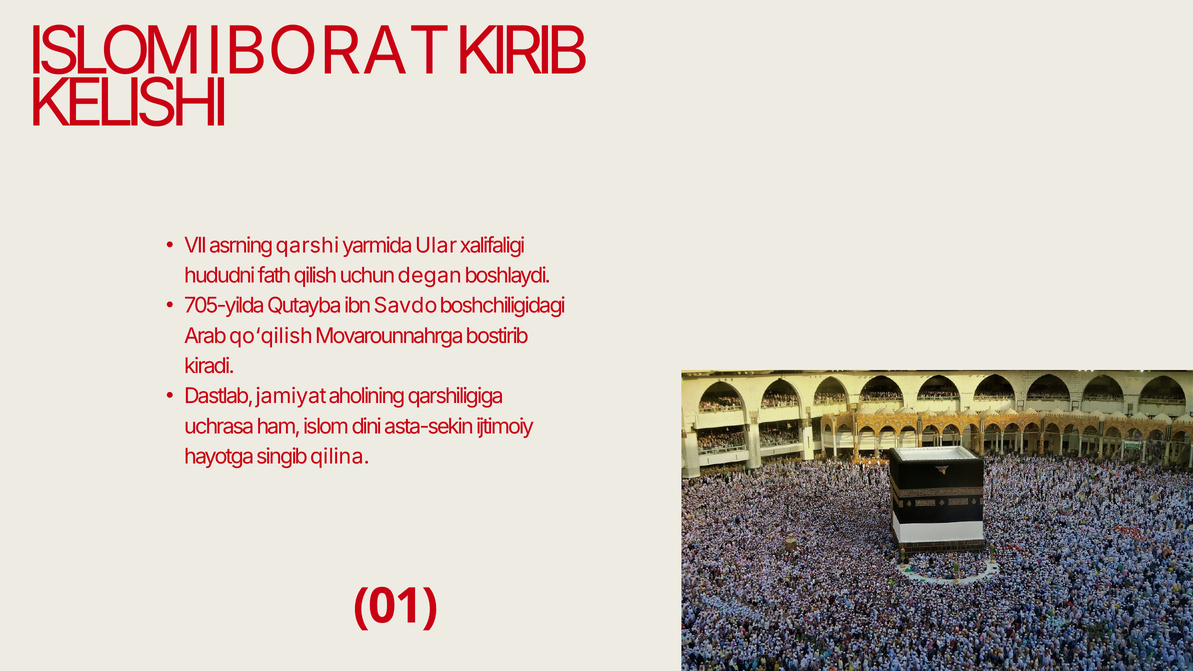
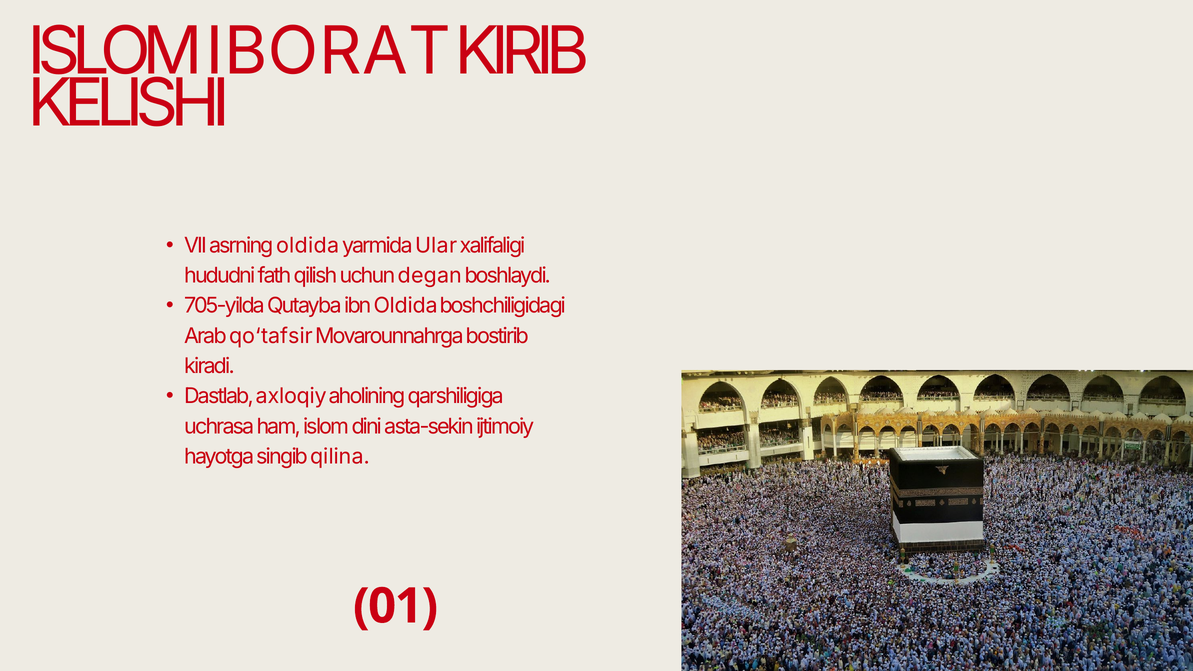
asrning qarshi: qarshi -> oldida
ibn Savdo: Savdo -> Oldida
qo‘qilish: qo‘qilish -> qo‘tafsir
jamiyat: jamiyat -> axloqiy
